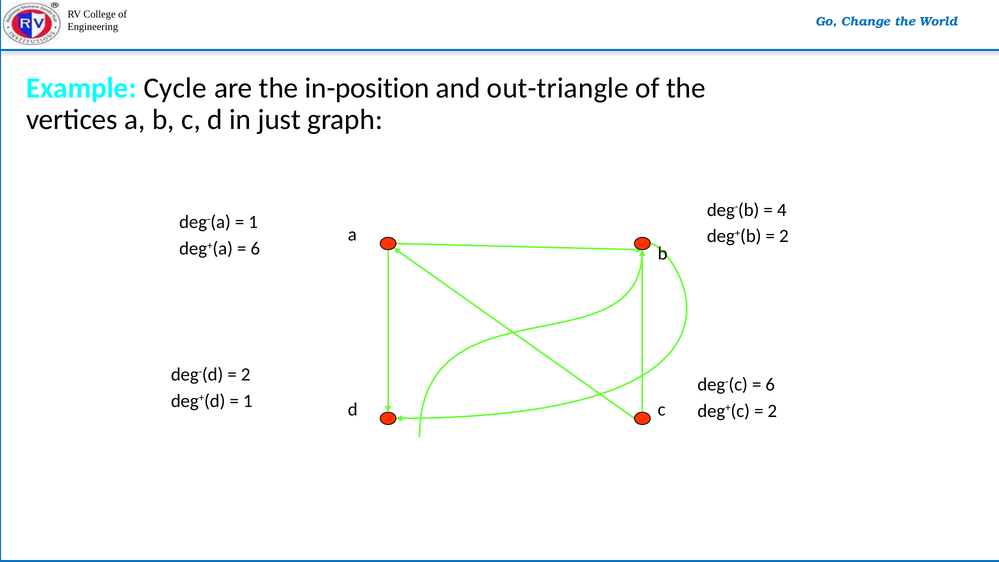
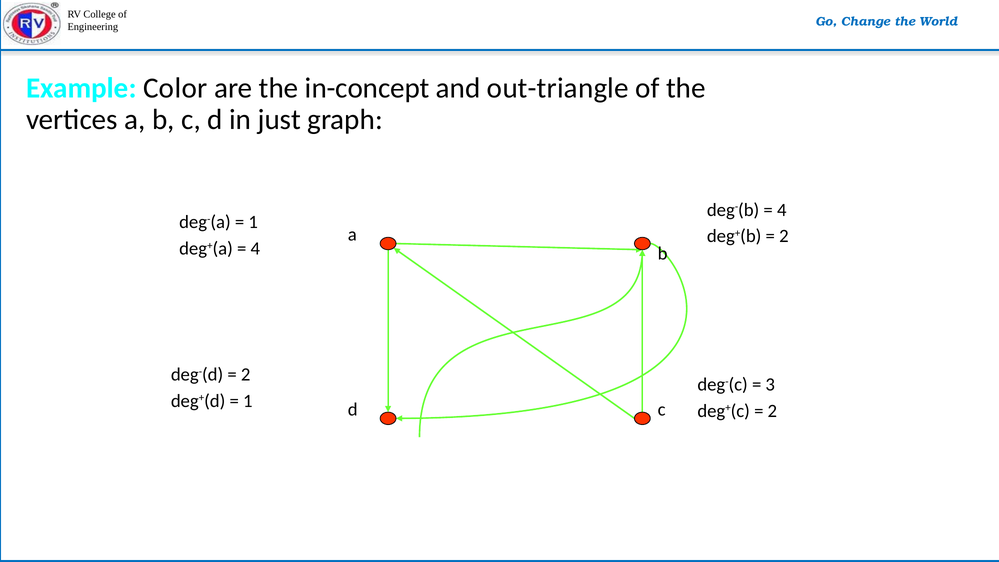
Cycle: Cycle -> Color
in-position: in-position -> in-concept
6 at (255, 249): 6 -> 4
6 at (770, 385): 6 -> 3
